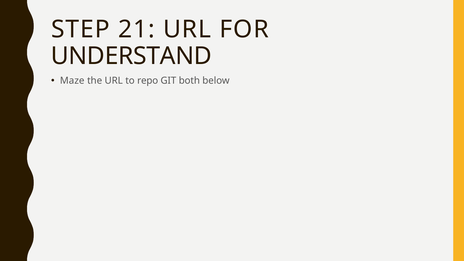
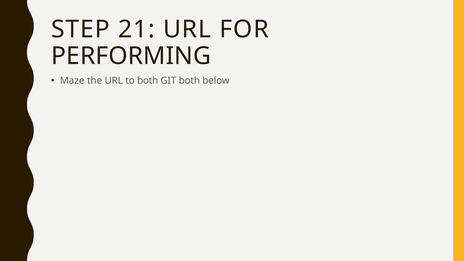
UNDERSTAND: UNDERSTAND -> PERFORMING
to repo: repo -> both
